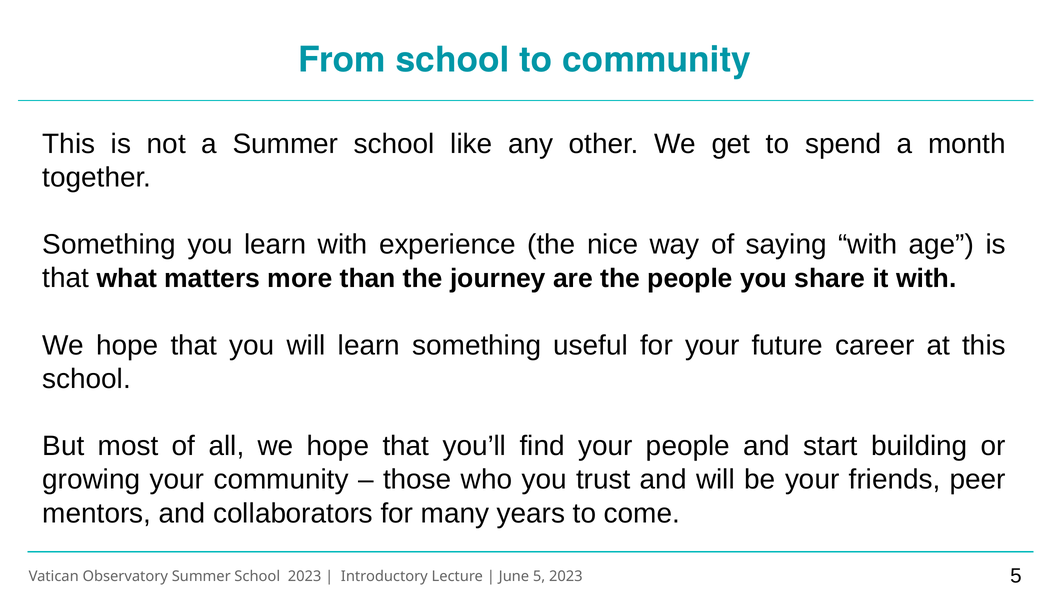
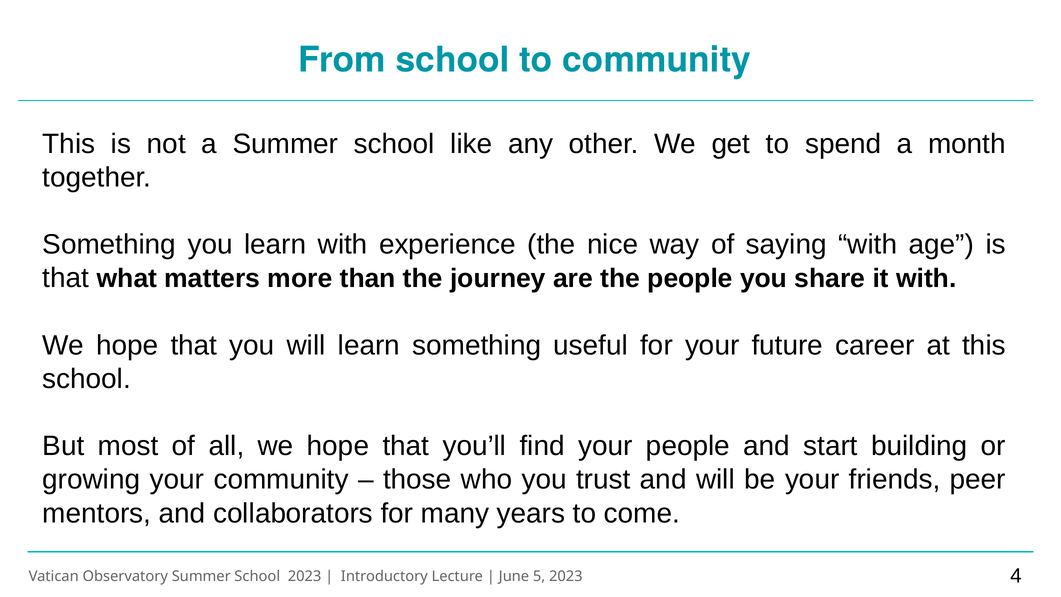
5 at (1016, 576): 5 -> 4
